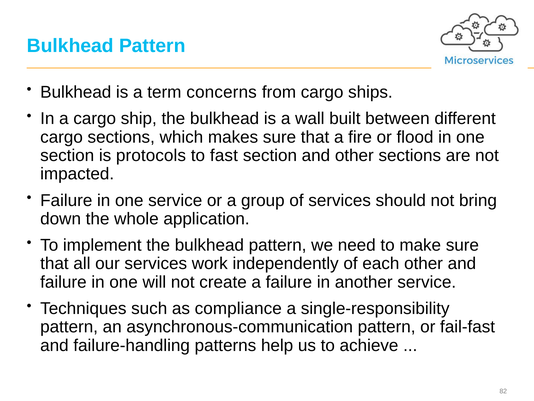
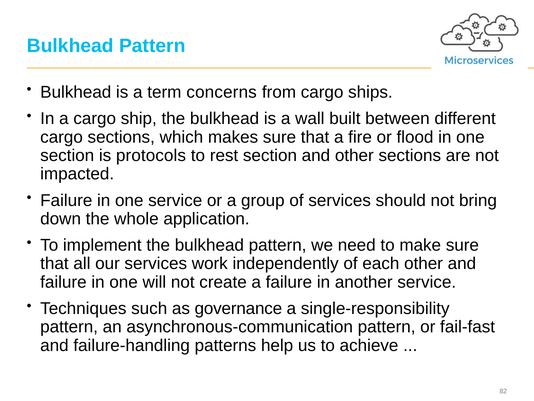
fast: fast -> rest
compliance: compliance -> governance
